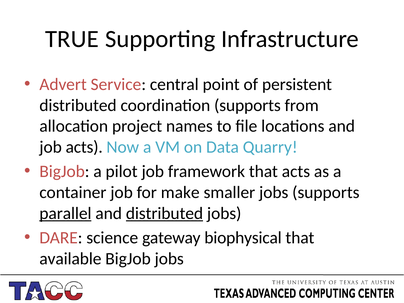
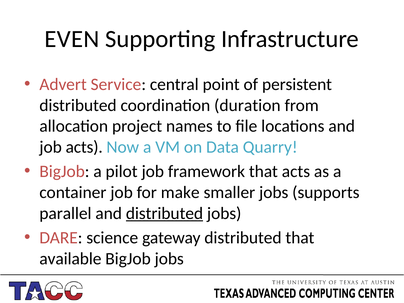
TRUE: TRUE -> EVEN
coordination supports: supports -> duration
parallel underline: present -> none
gateway biophysical: biophysical -> distributed
